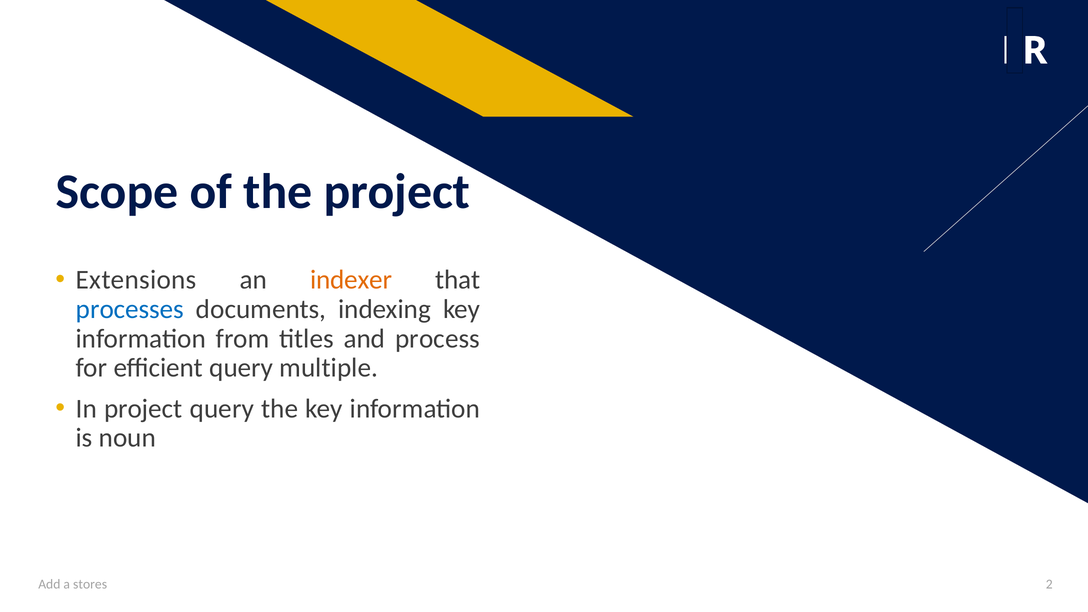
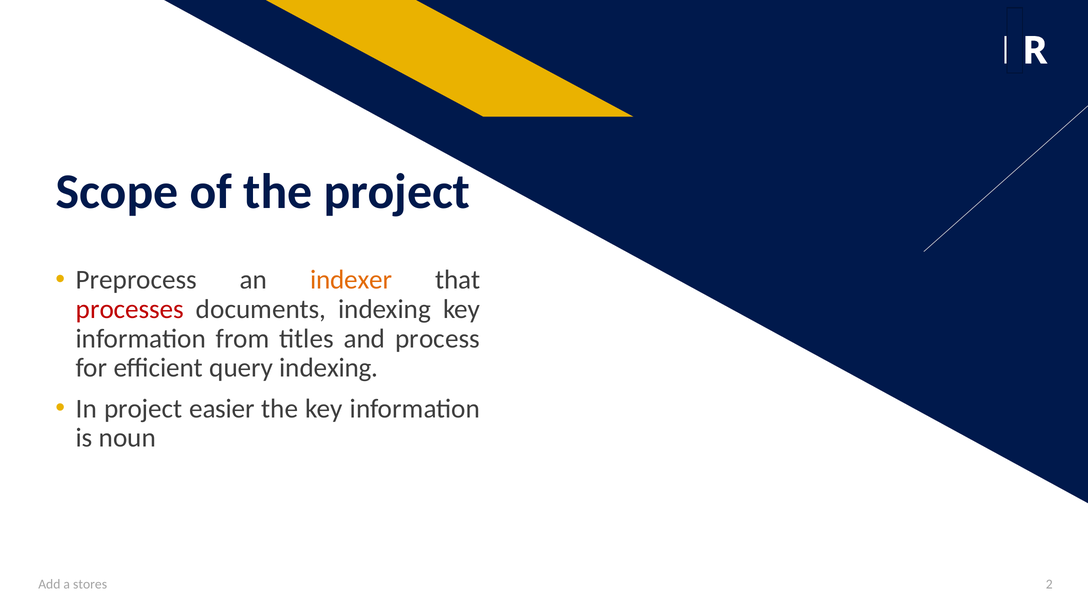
Extensions: Extensions -> Preprocess
processes colour: blue -> red
query multiple: multiple -> indexing
project query: query -> easier
